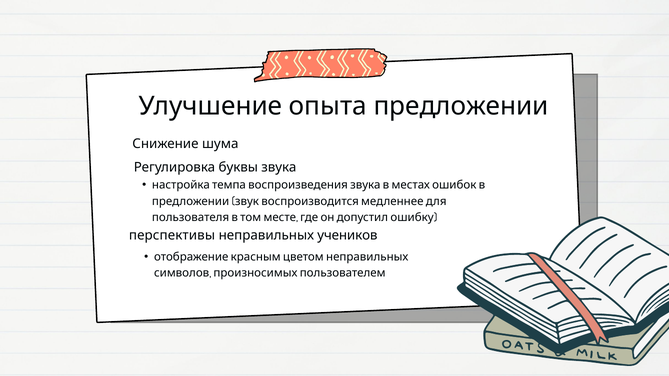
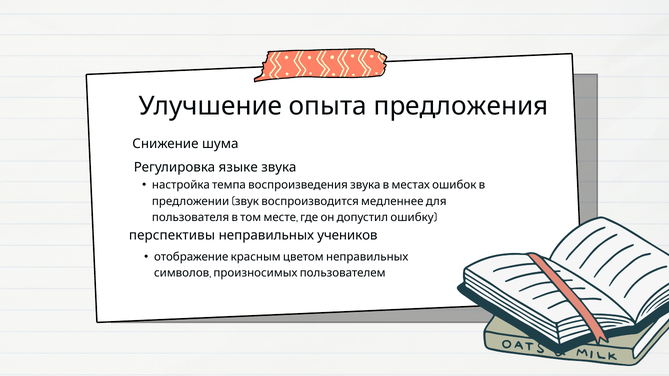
опыта предложении: предложении -> предложения
буквы: буквы -> языке
